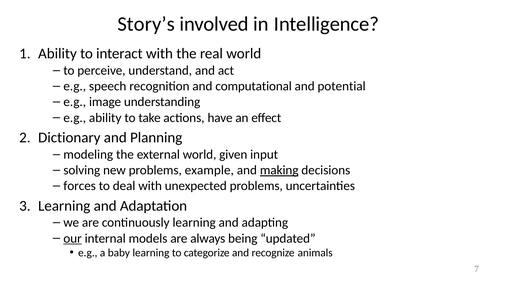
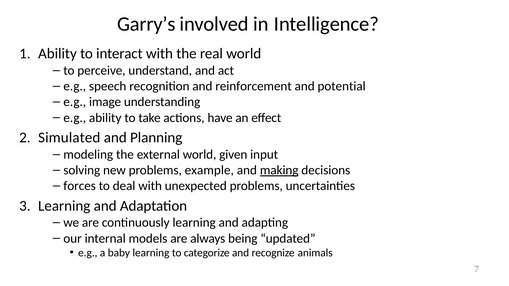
Story’s: Story’s -> Garry’s
computational: computational -> reinforcement
Dictionary: Dictionary -> Simulated
our underline: present -> none
